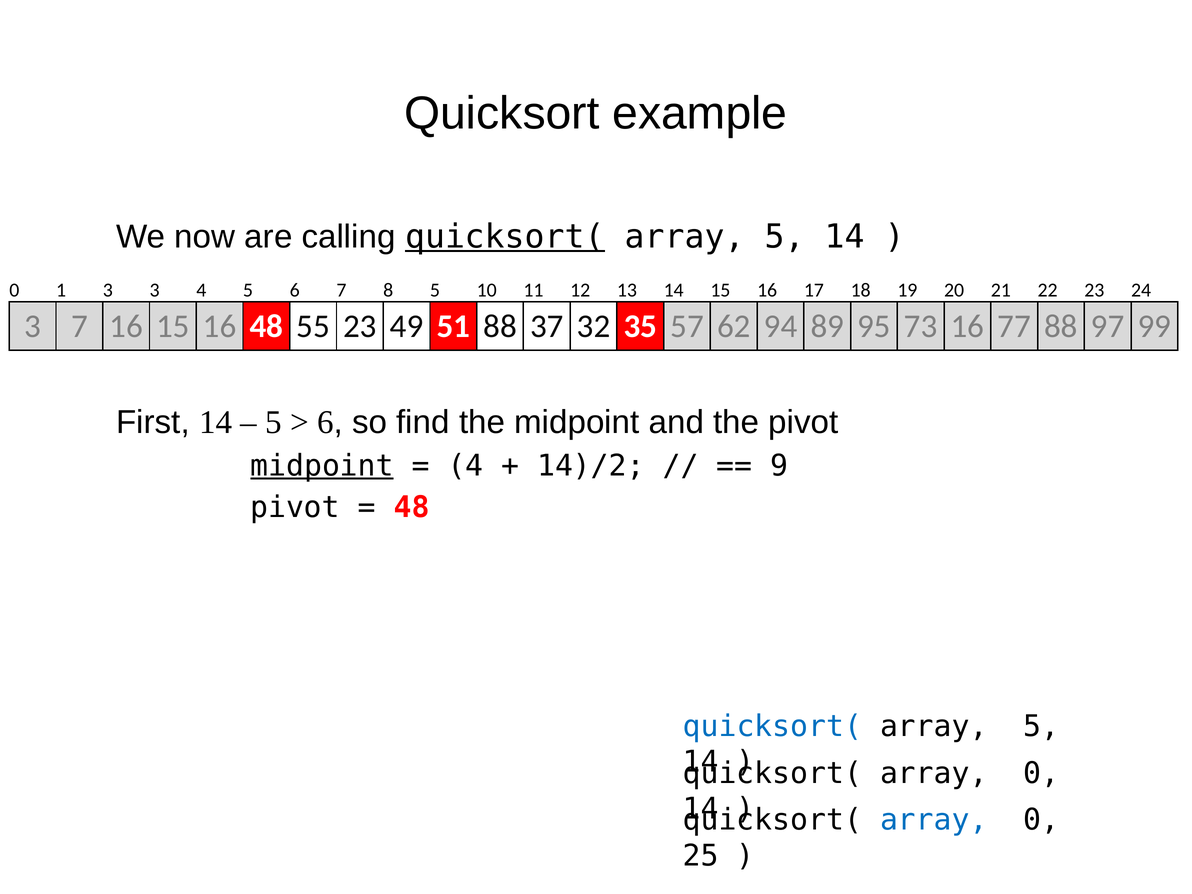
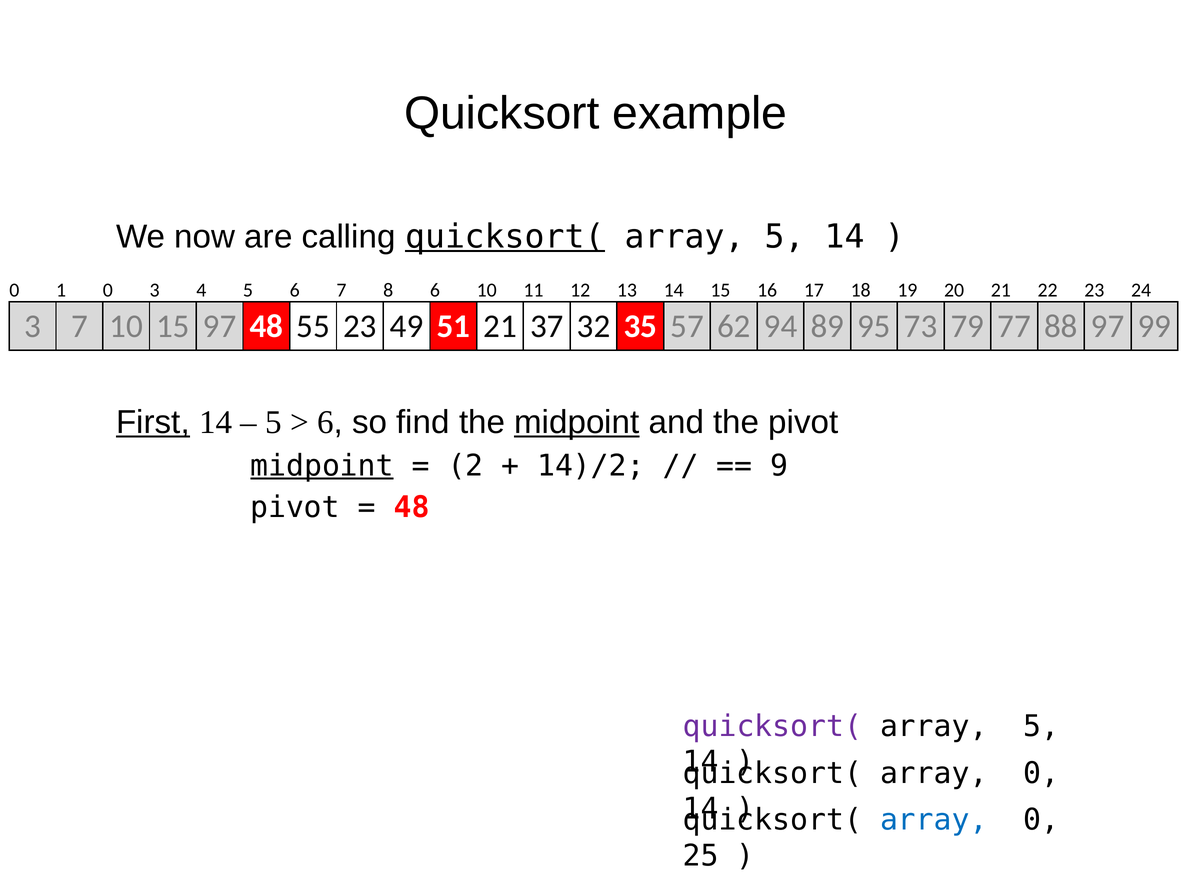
1 3: 3 -> 0
8 5: 5 -> 6
7 16: 16 -> 10
16 at (220, 326): 16 -> 97
51 88: 88 -> 21
73 16: 16 -> 79
First underline: none -> present
midpoint at (577, 422) underline: none -> present
4 at (465, 466): 4 -> 2
quicksort( at (772, 726) colour: blue -> purple
